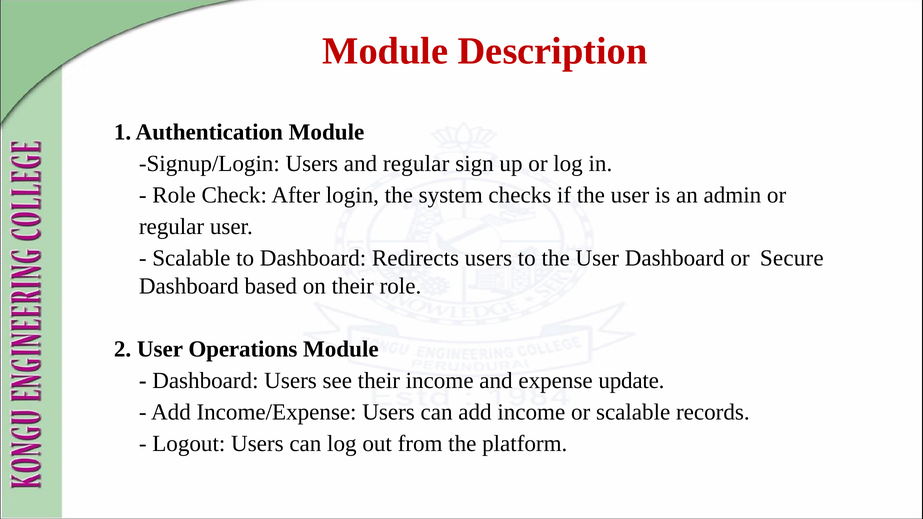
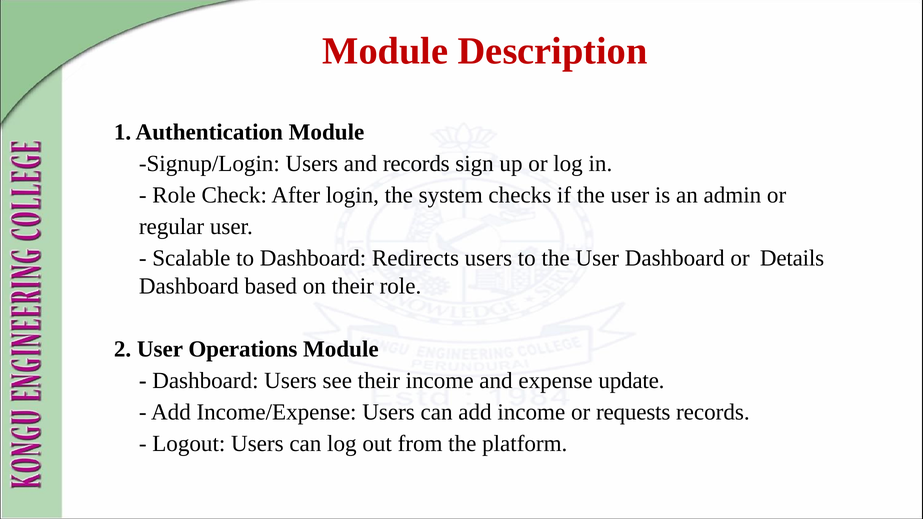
and regular: regular -> records
Secure: Secure -> Details
or scalable: scalable -> requests
